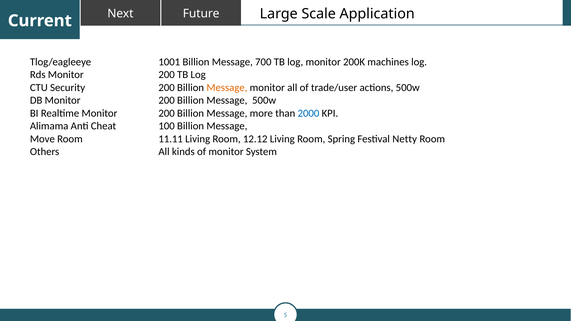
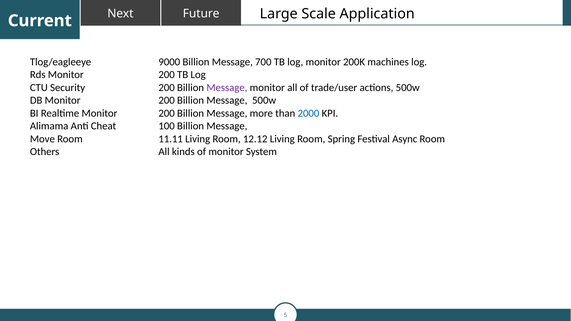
1001: 1001 -> 9000
Message at (227, 88) colour: orange -> purple
Netty: Netty -> Async
